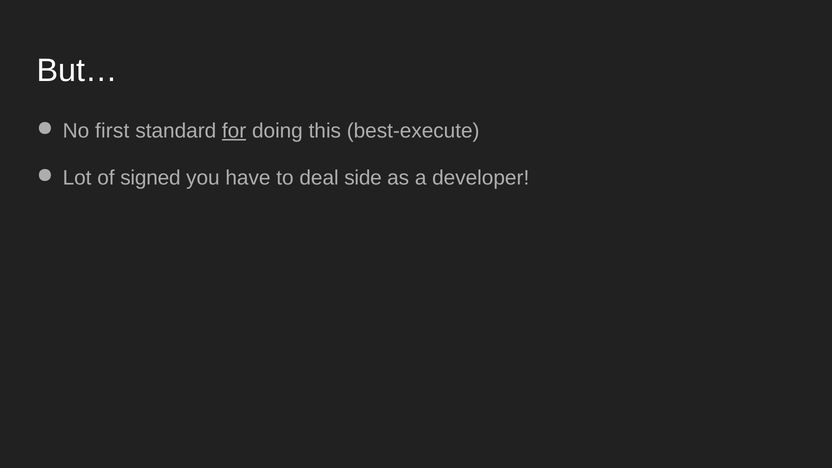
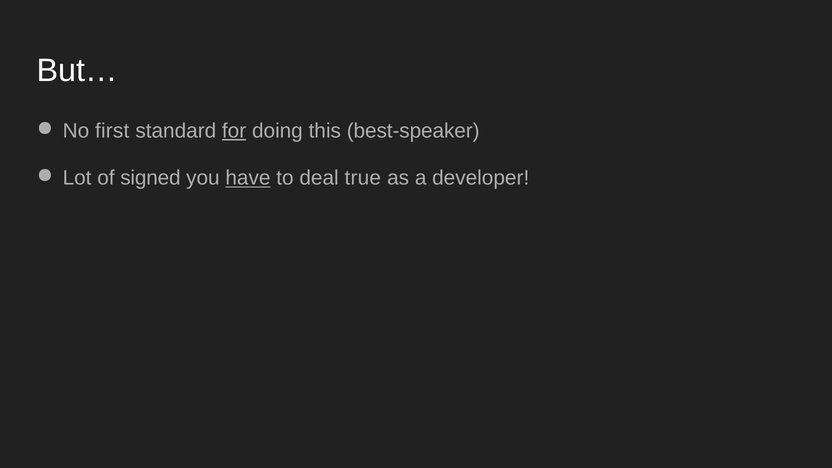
best-execute: best-execute -> best-speaker
have underline: none -> present
side: side -> true
